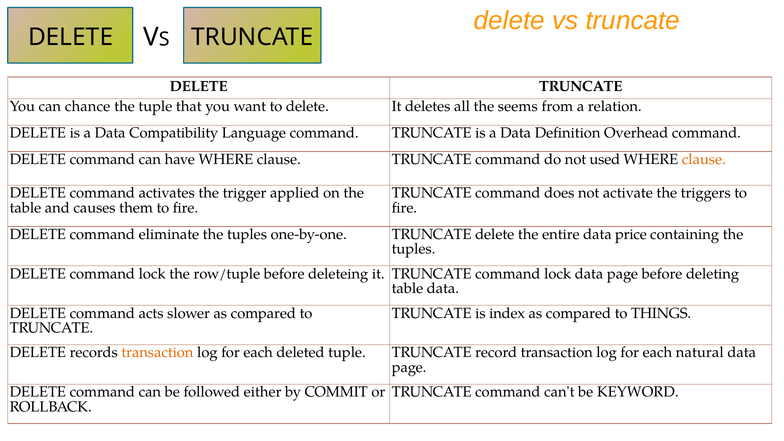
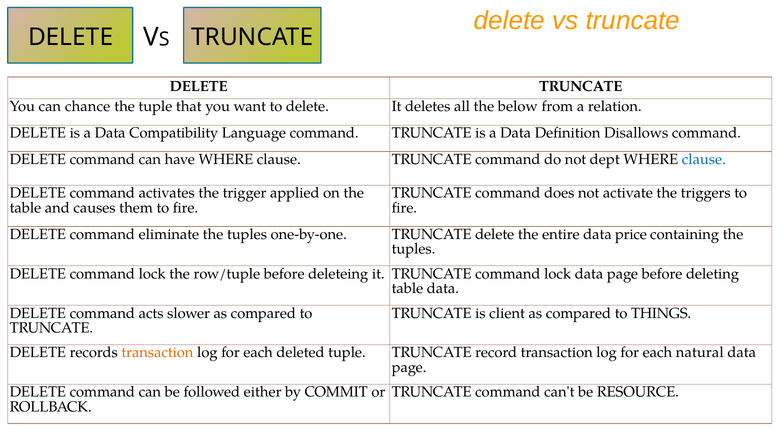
seems: seems -> below
Overhead: Overhead -> Disallows
used: used -> dept
clause at (704, 159) colour: orange -> blue
index: index -> client
KEYWORD: KEYWORD -> RESOURCE
